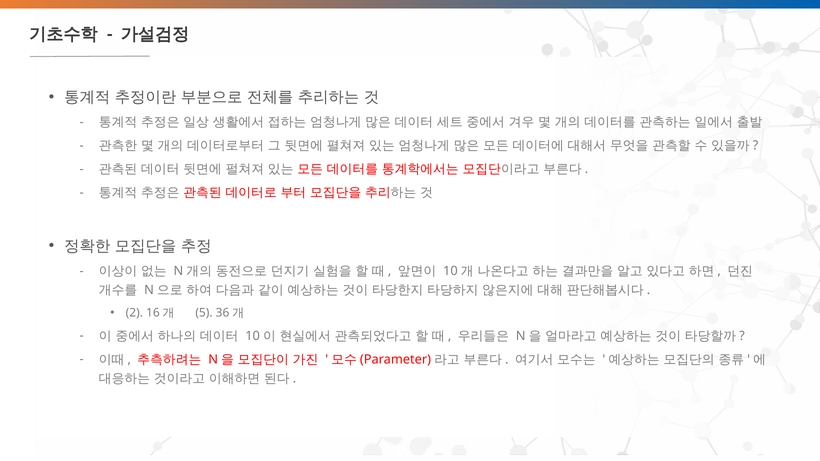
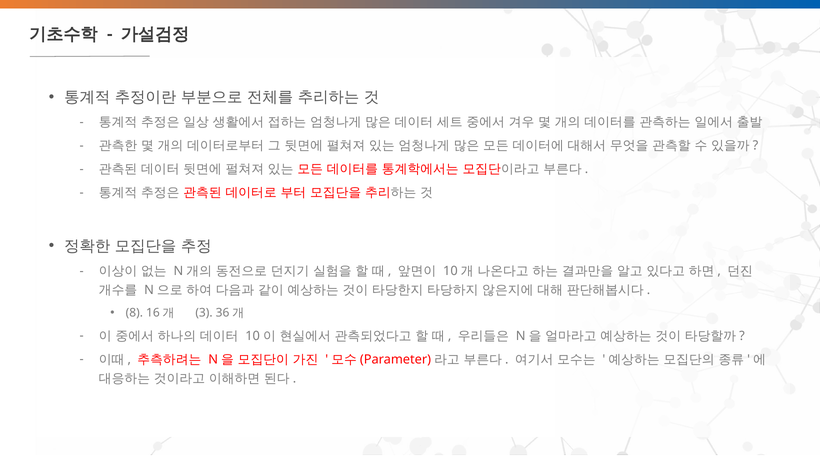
2: 2 -> 8
5: 5 -> 3
